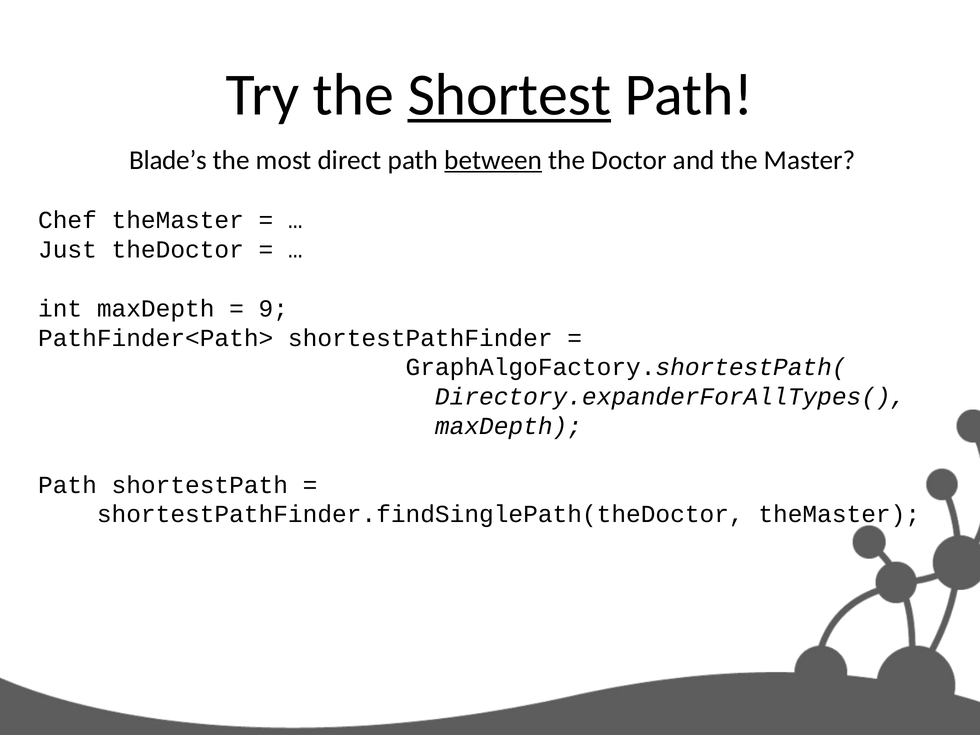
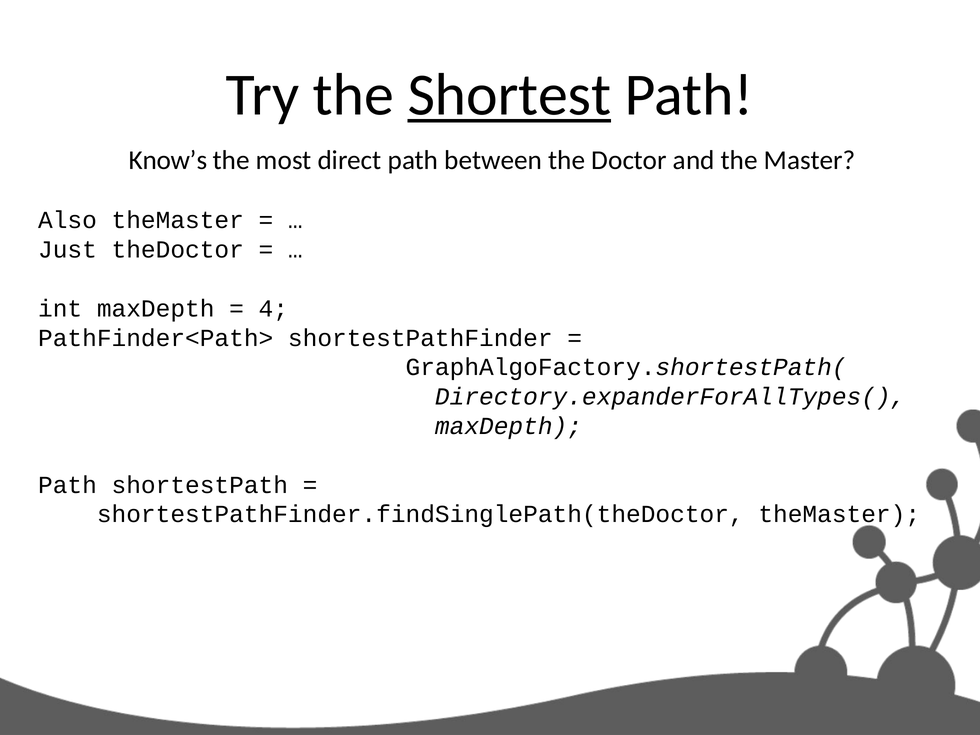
Blade’s: Blade’s -> Know’s
between underline: present -> none
Chef: Chef -> Also
9: 9 -> 4
